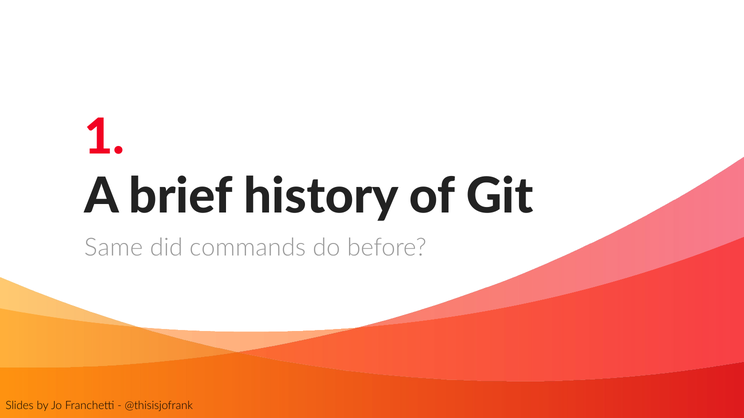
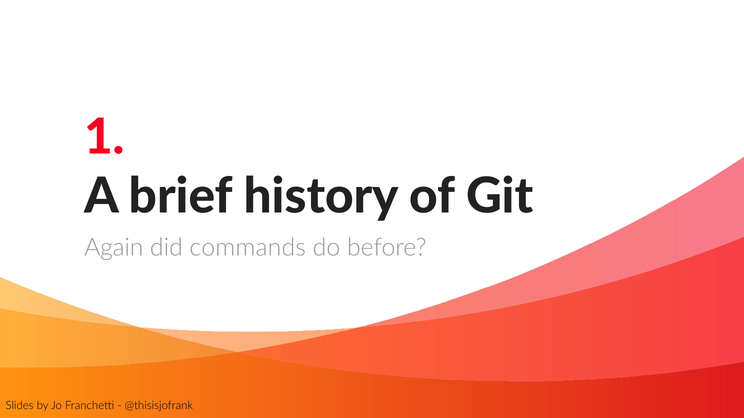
Same: Same -> Again
